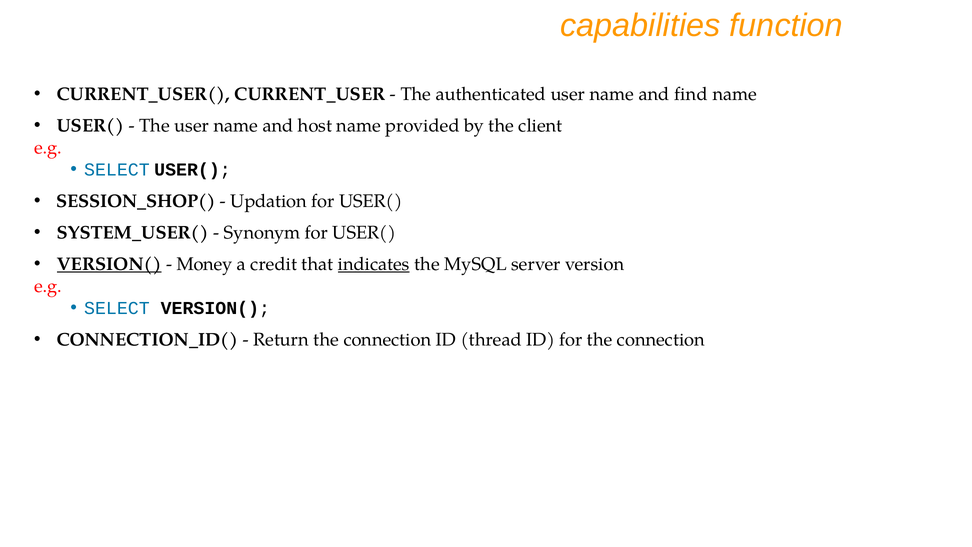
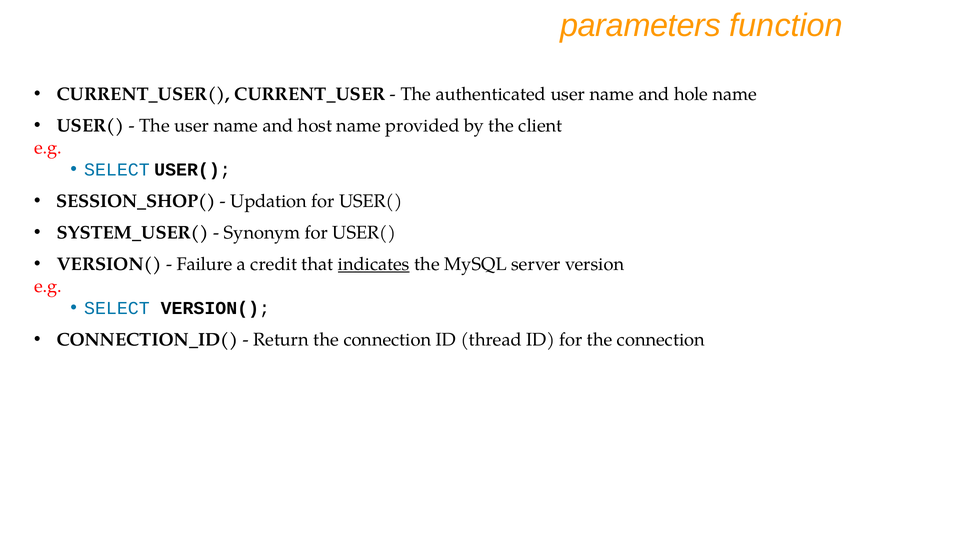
capabilities: capabilities -> parameters
find: find -> hole
VERSION( at (109, 264) underline: present -> none
Money: Money -> Failure
